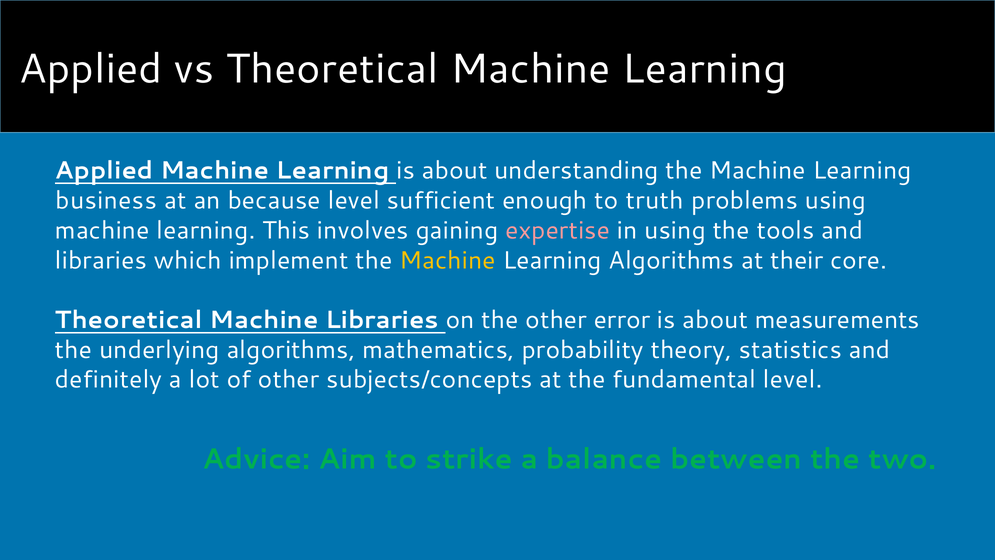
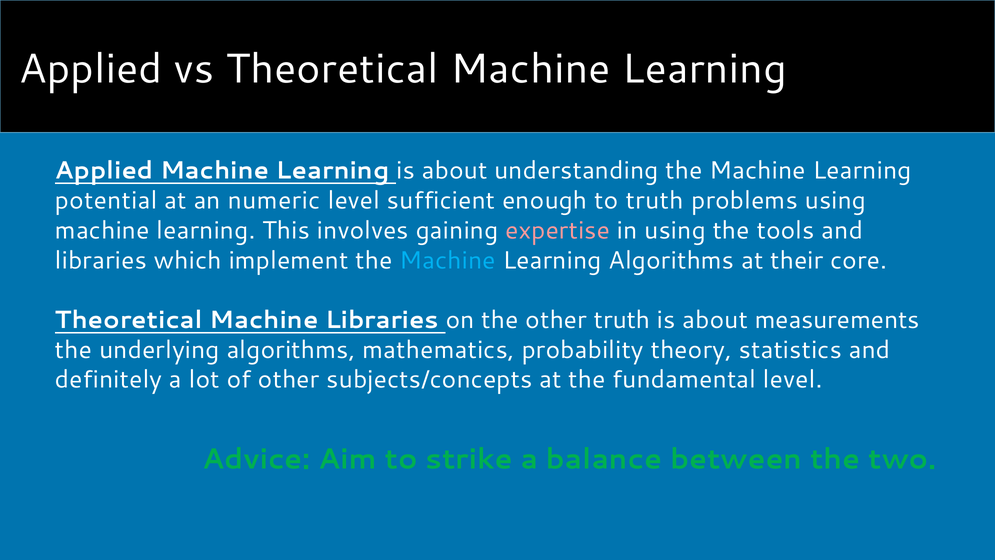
business: business -> potential
because: because -> numeric
Machine at (448, 260) colour: yellow -> light blue
other error: error -> truth
